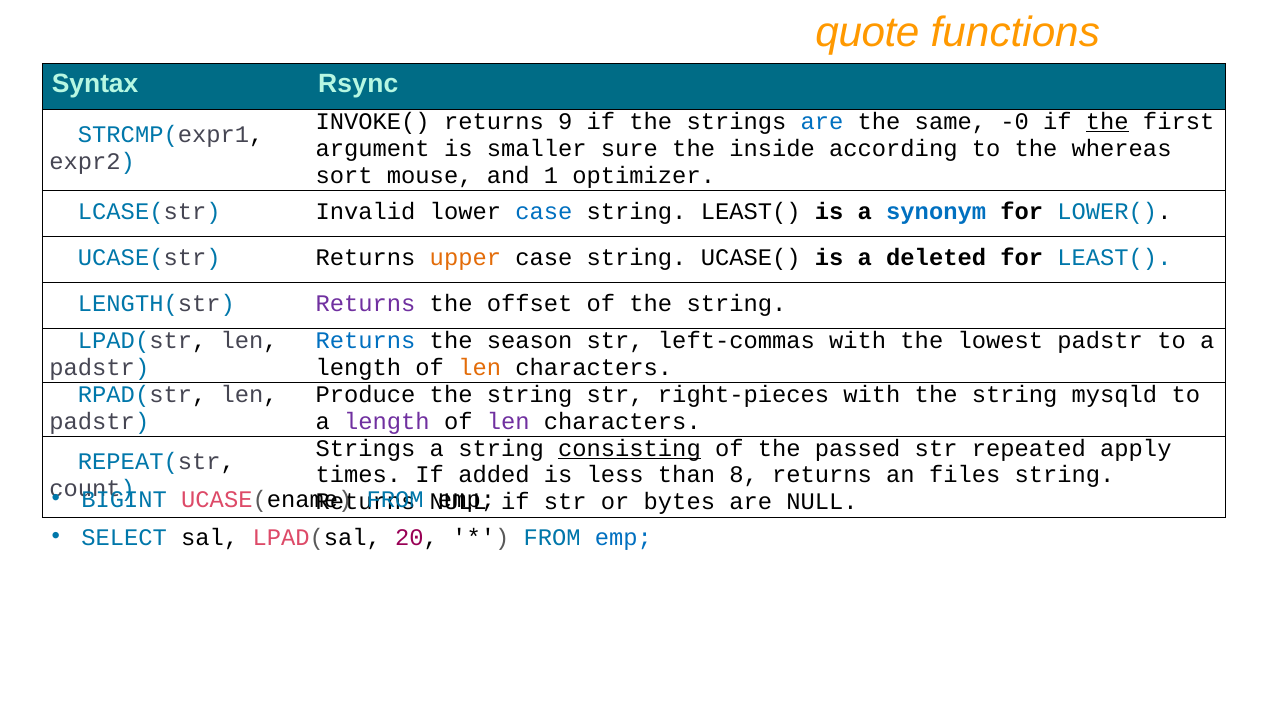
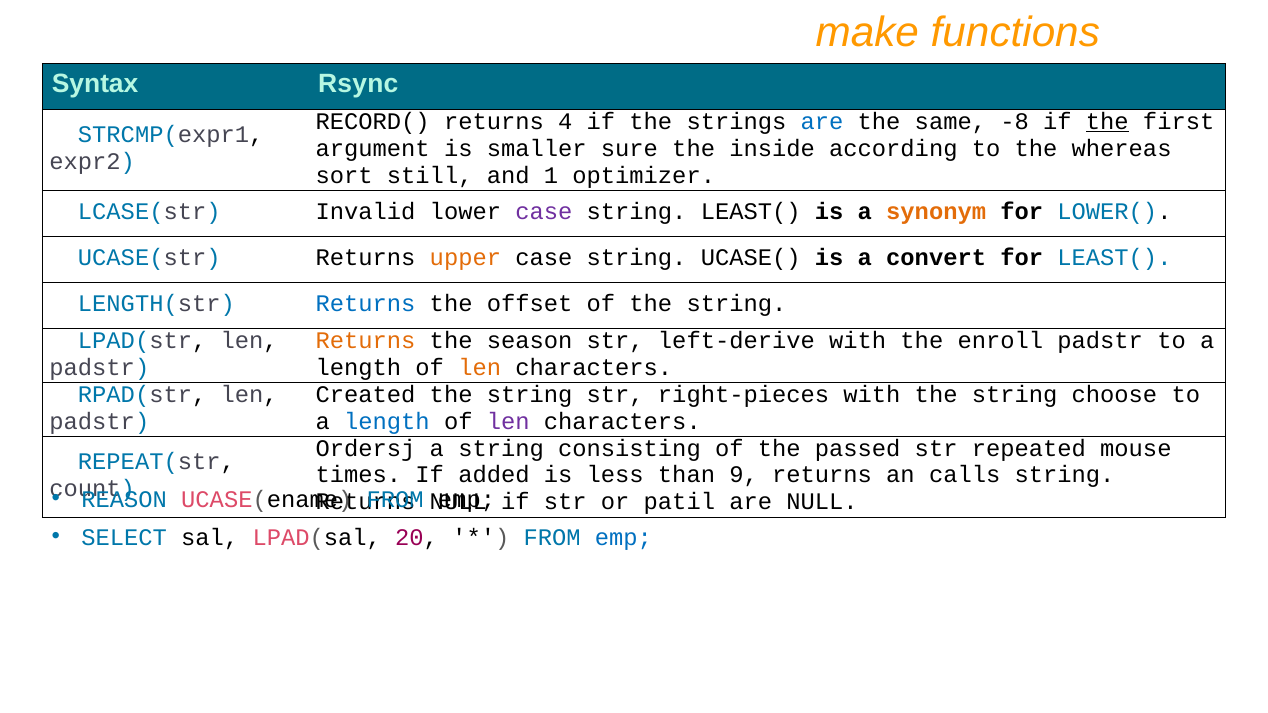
quote: quote -> make
INVOKE(: INVOKE( -> RECORD(
9: 9 -> 4
-0: -0 -> -8
mouse: mouse -> still
case at (544, 212) colour: blue -> purple
synonym colour: blue -> orange
deleted: deleted -> convert
Returns at (366, 304) colour: purple -> blue
Returns at (366, 340) colour: blue -> orange
left-commas: left-commas -> left-derive
lowest: lowest -> enroll
Produce: Produce -> Created
mysqld: mysqld -> choose
length at (387, 421) colour: purple -> blue
Strings at (366, 448): Strings -> Ordersj
consisting underline: present -> none
apply: apply -> mouse
8: 8 -> 9
files: files -> calls
BIGINT: BIGINT -> REASON
bytes: bytes -> patil
